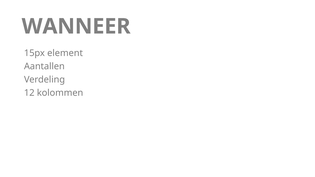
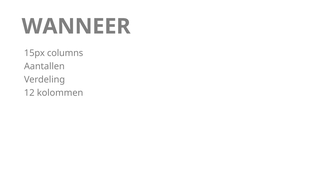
element: element -> columns
